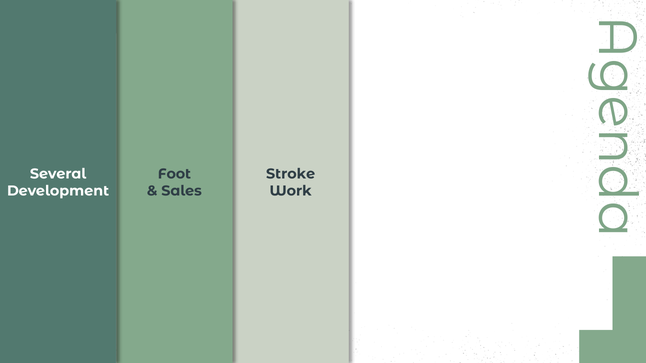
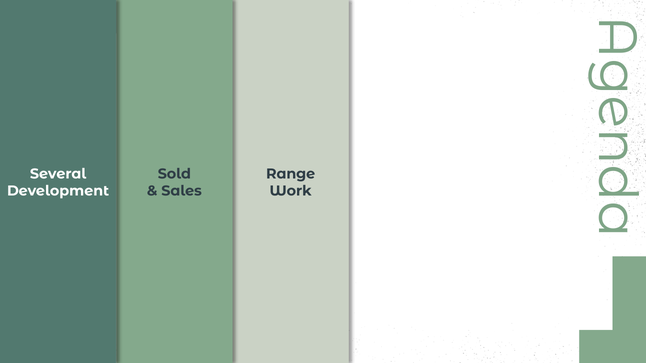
Foot: Foot -> Sold
Stroke: Stroke -> Range
